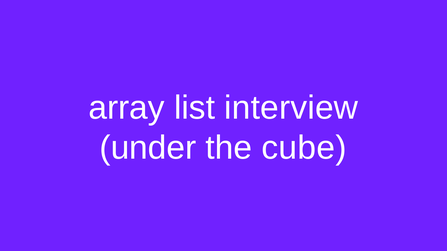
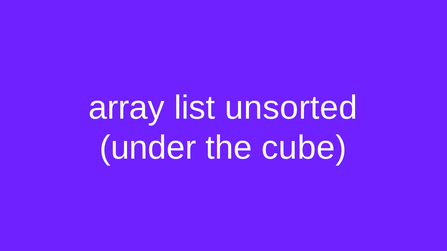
interview: interview -> unsorted
